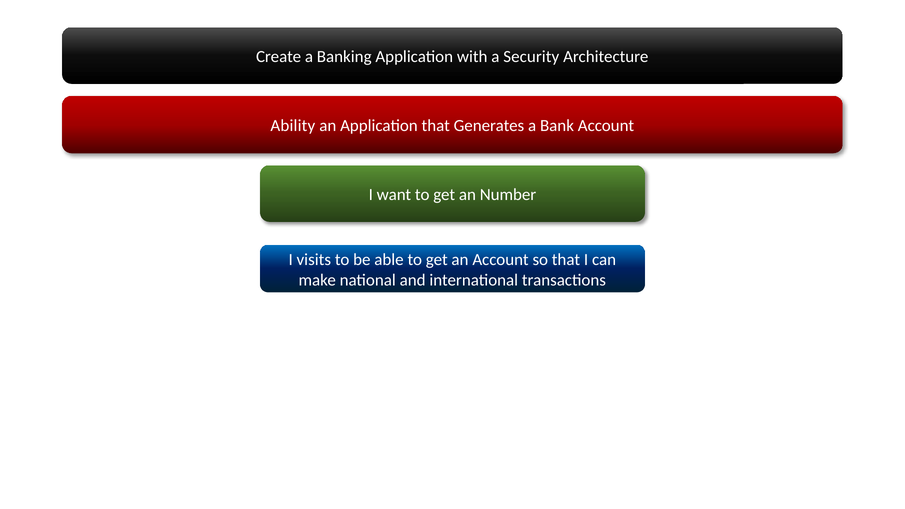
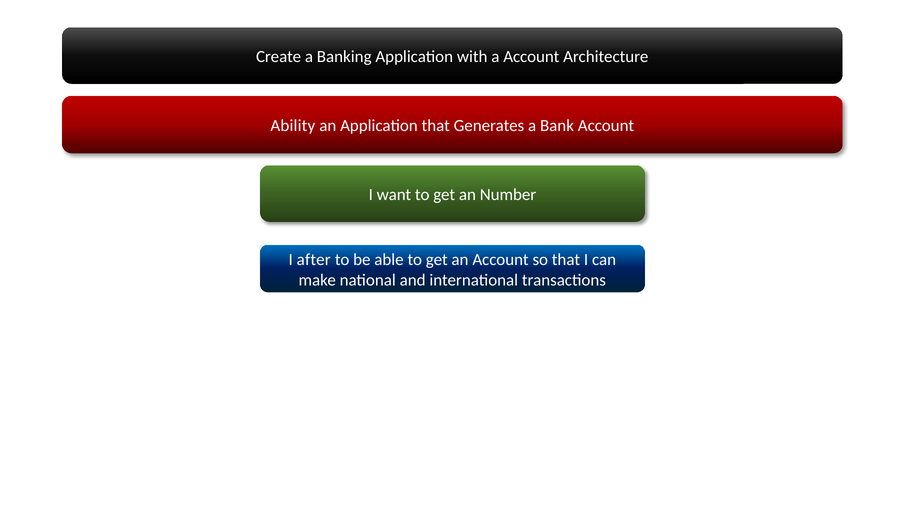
a Security: Security -> Account
visits: visits -> after
